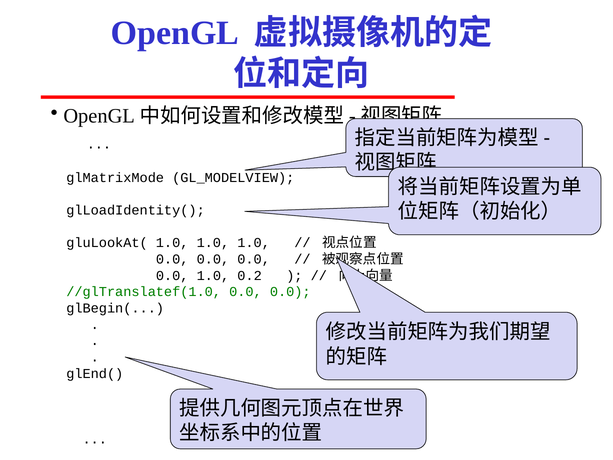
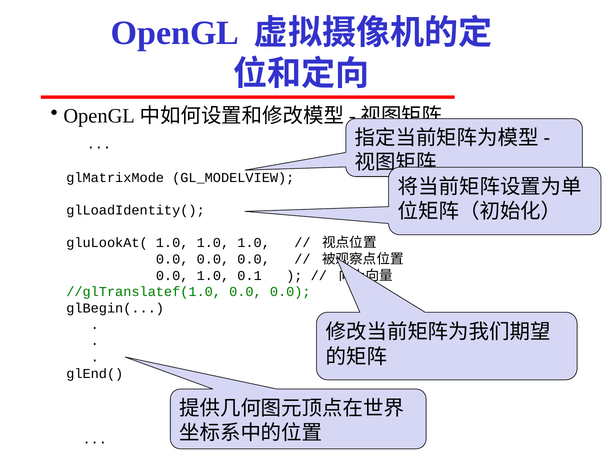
0.2: 0.2 -> 0.1
